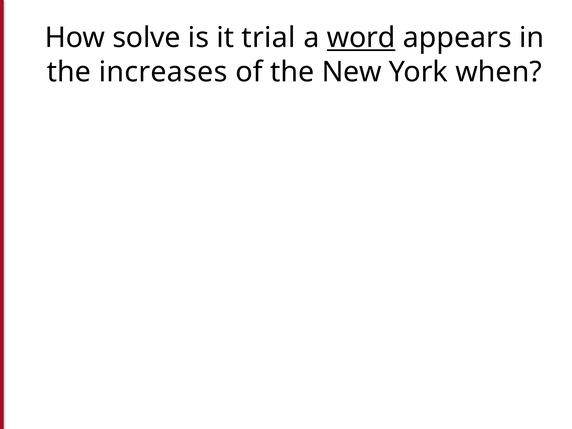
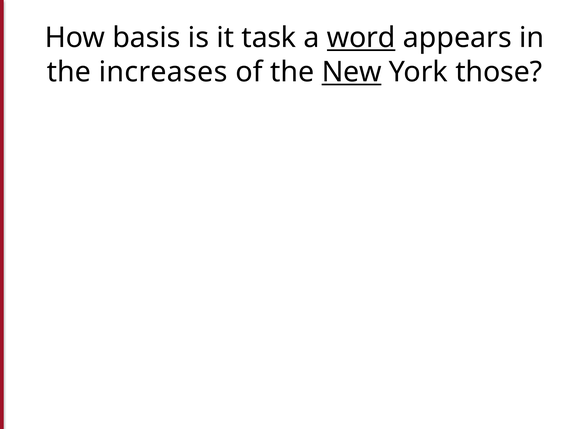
solve: solve -> basis
trial: trial -> task
New underline: none -> present
when: when -> those
